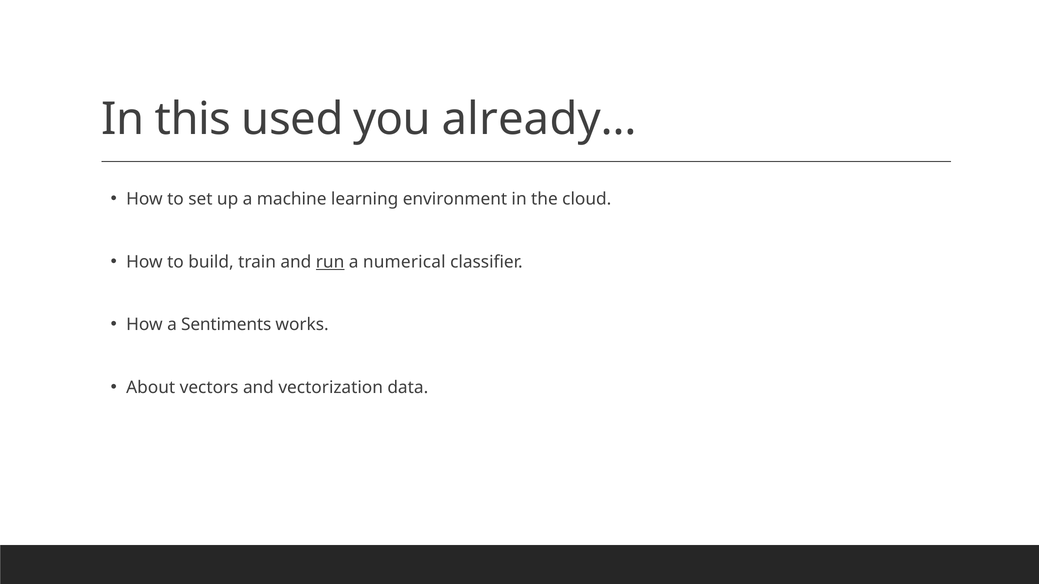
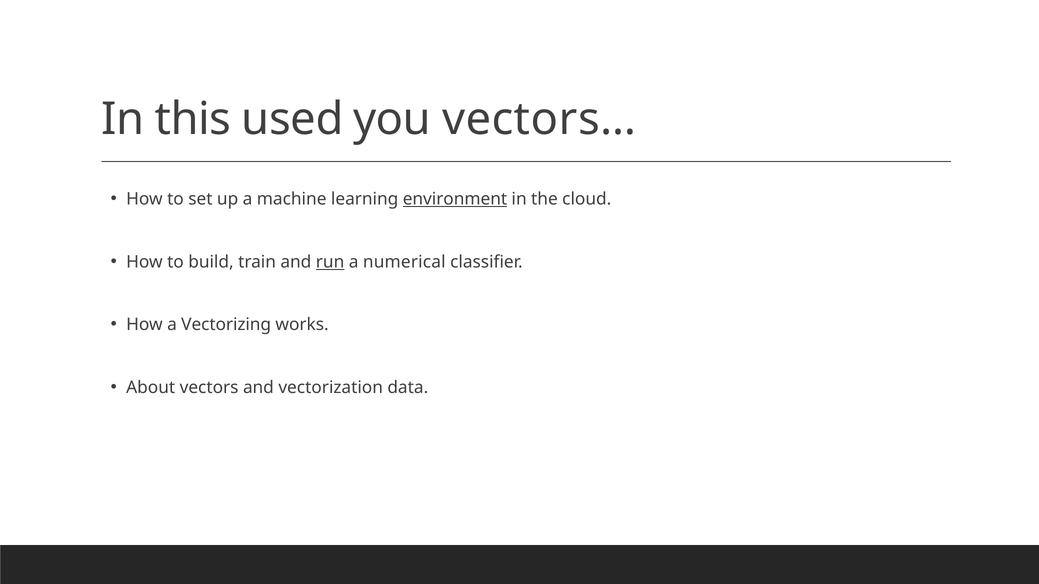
already…: already… -> vectors…
environment underline: none -> present
Sentiments: Sentiments -> Vectorizing
